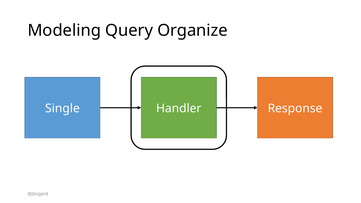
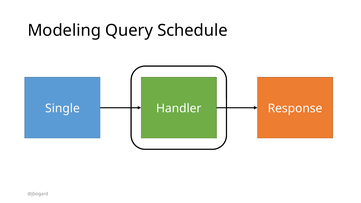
Organize: Organize -> Schedule
